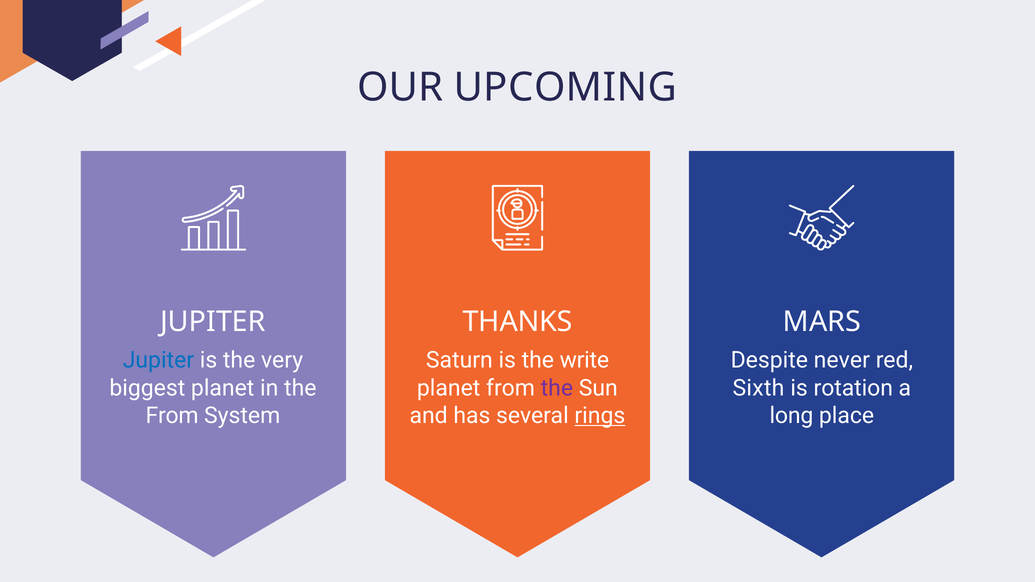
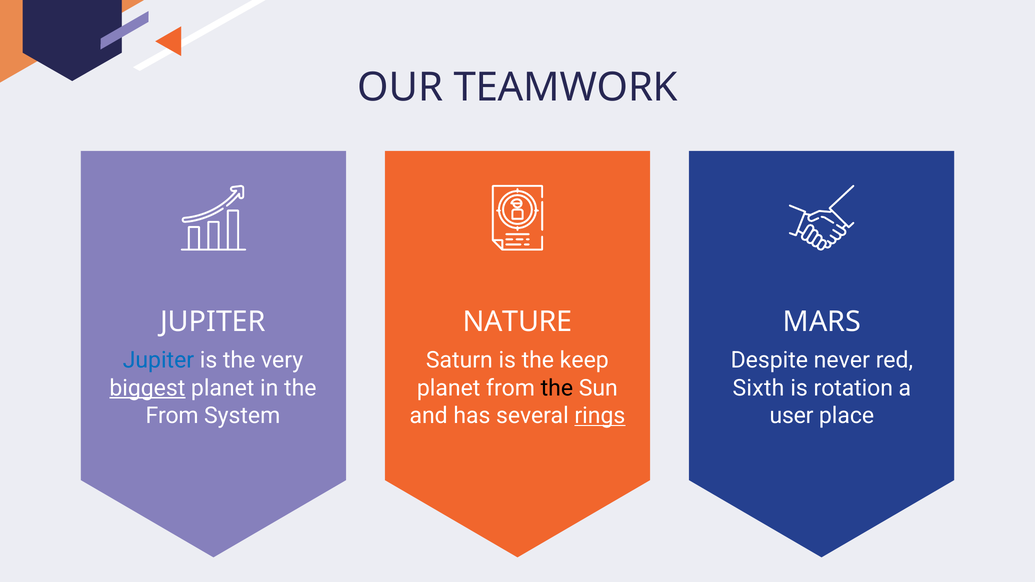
UPCOMING: UPCOMING -> TEAMWORK
THANKS: THANKS -> NATURE
write: write -> keep
biggest underline: none -> present
the at (557, 388) colour: purple -> black
long: long -> user
